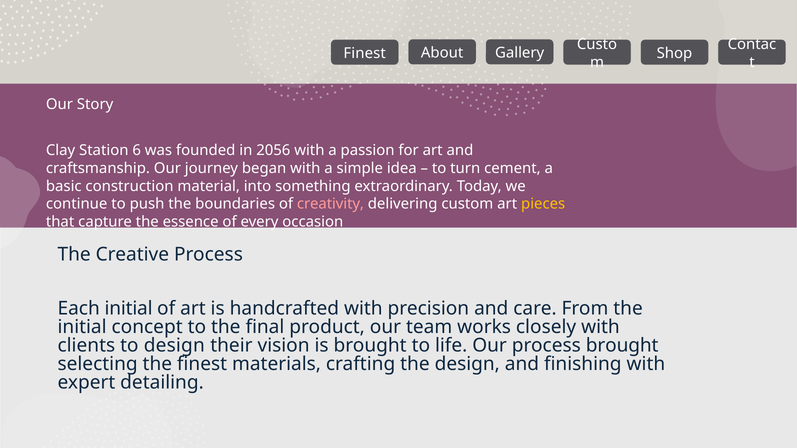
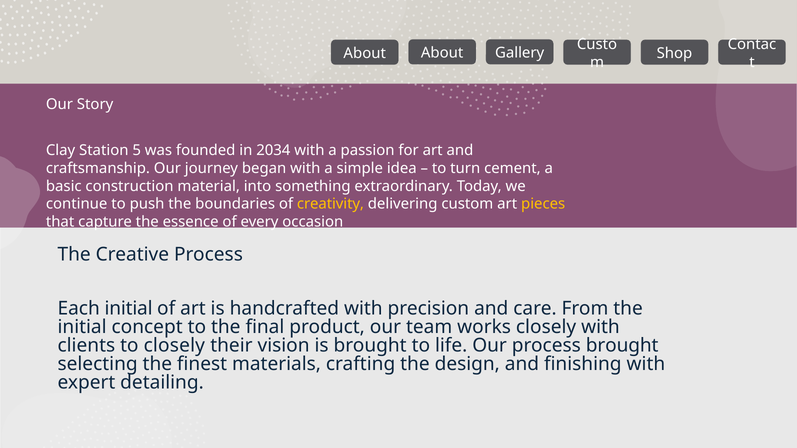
Finest at (365, 53): Finest -> About
6: 6 -> 5
2056: 2056 -> 2034
creativity colour: pink -> yellow
to design: design -> closely
